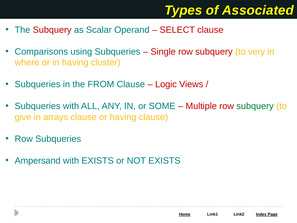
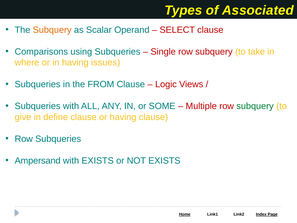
Subquery at (52, 30) colour: red -> orange
very: very -> take
cluster: cluster -> issues
arrays: arrays -> define
